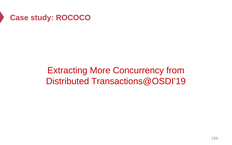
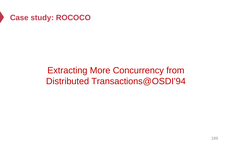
Transactions@OSDI’19: Transactions@OSDI’19 -> Transactions@OSDI’94
